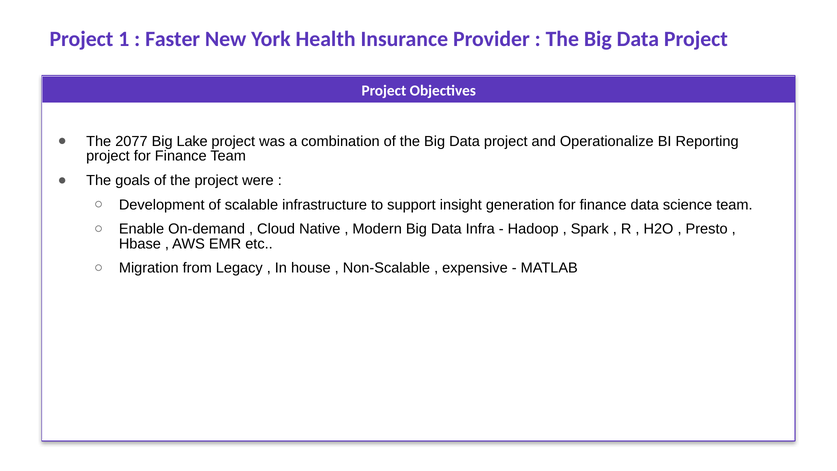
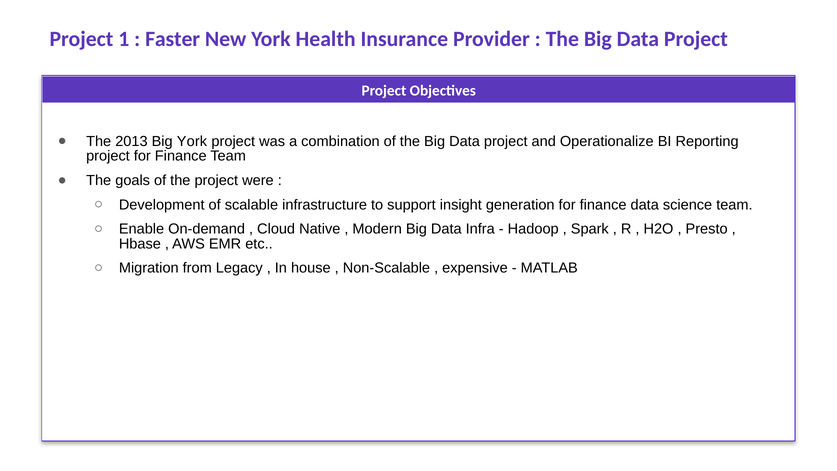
2077: 2077 -> 2013
Big Lake: Lake -> York
